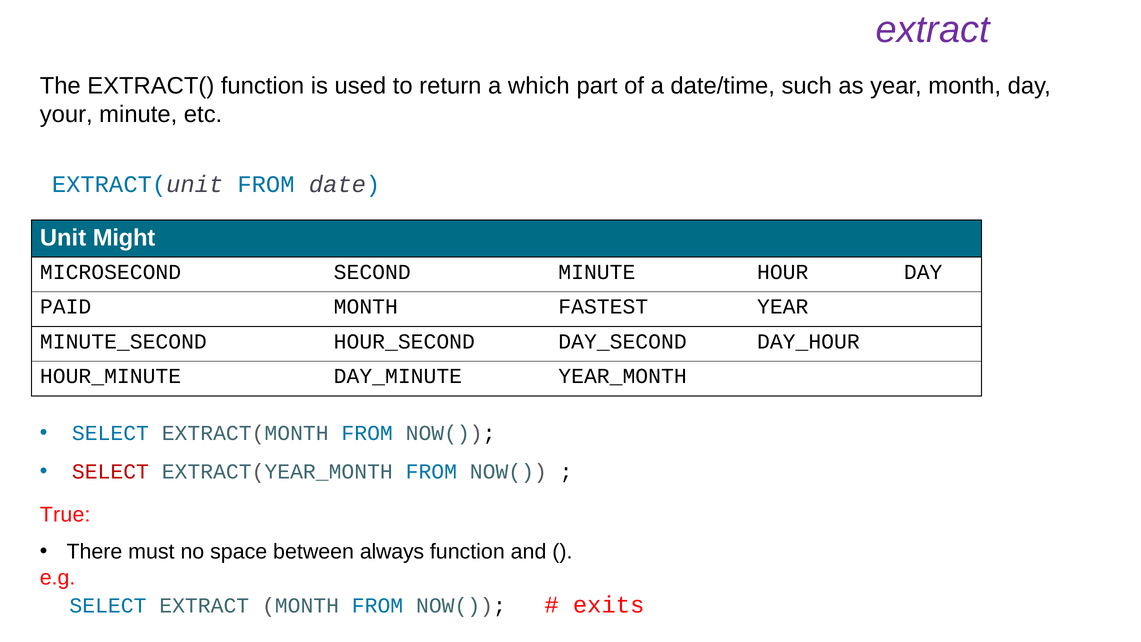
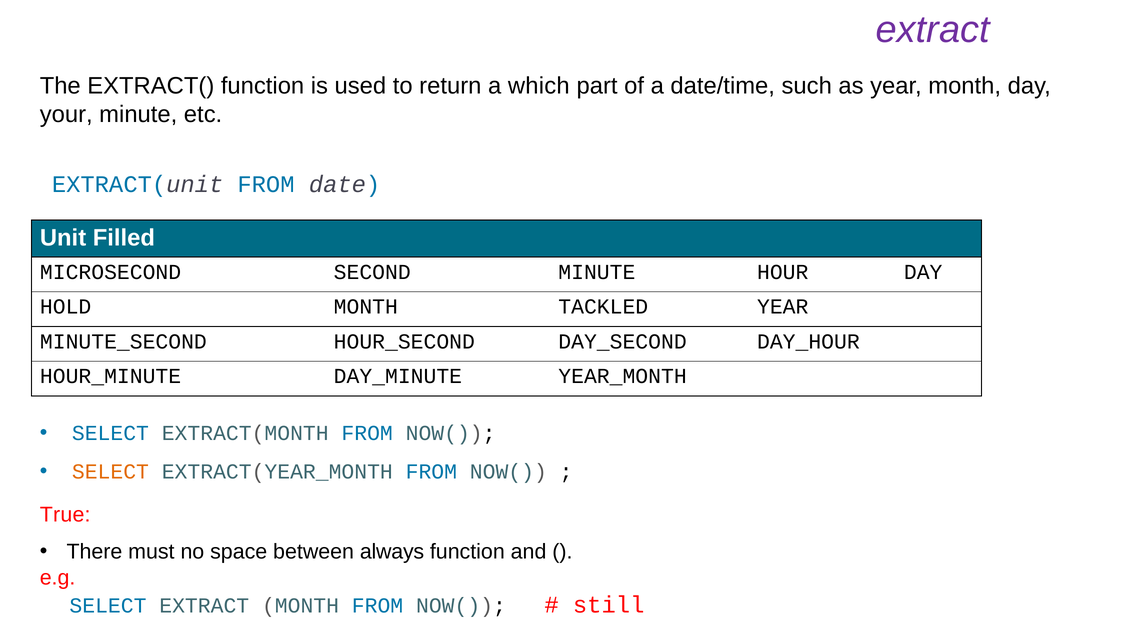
Might: Might -> Filled
PAID: PAID -> HOLD
FASTEST: FASTEST -> TACKLED
SELECT at (110, 472) colour: red -> orange
exits: exits -> still
